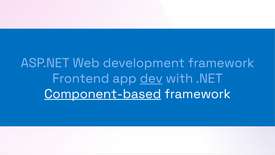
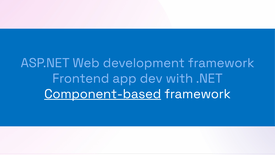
dev underline: present -> none
